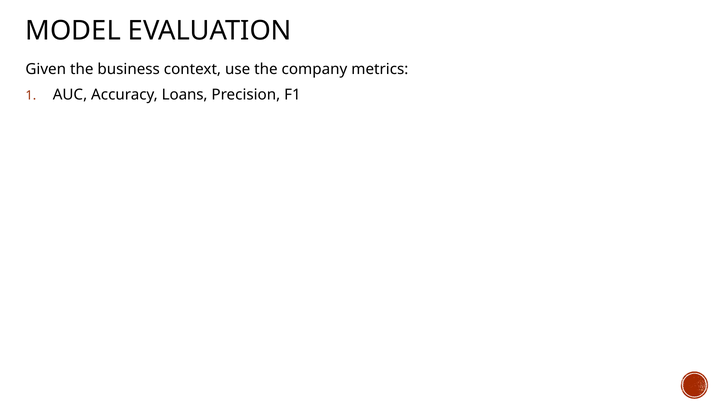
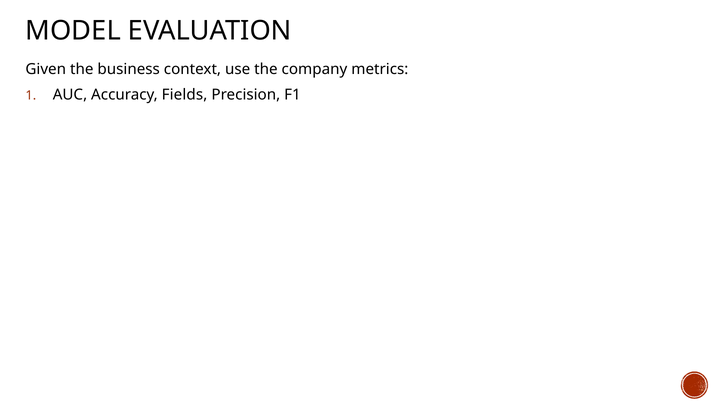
Loans: Loans -> Fields
